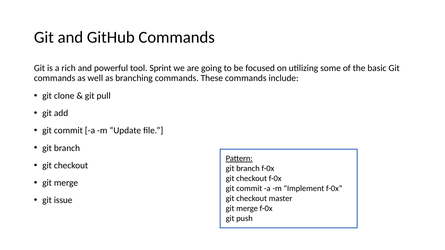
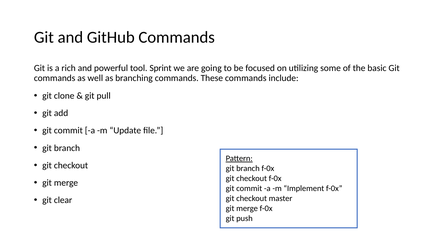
issue: issue -> clear
